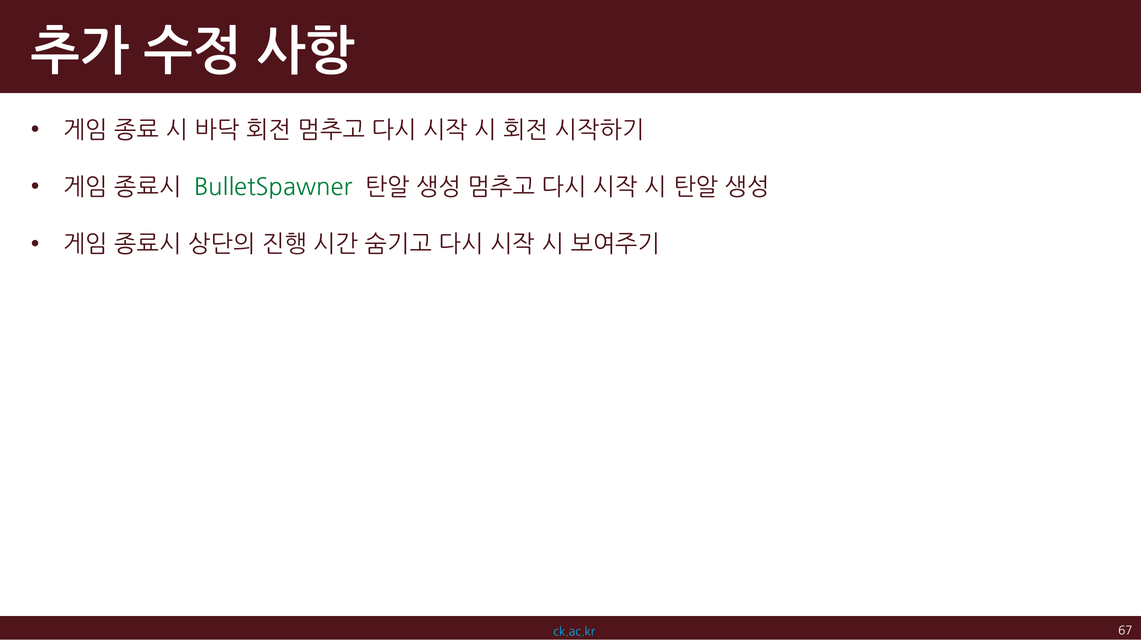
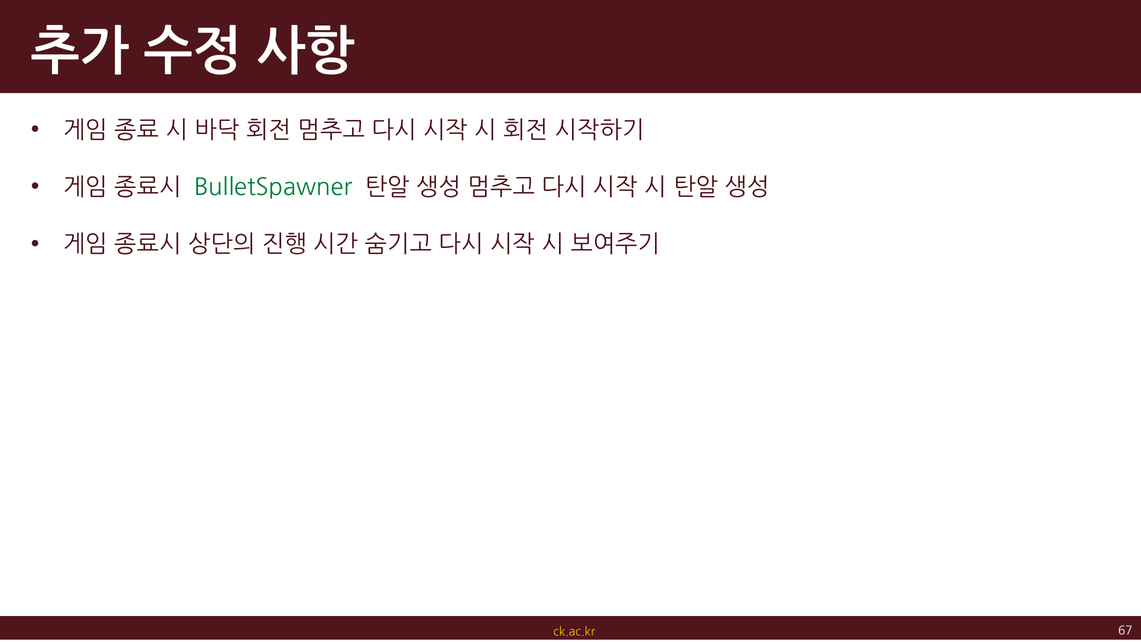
ck.ac.kr colour: light blue -> yellow
